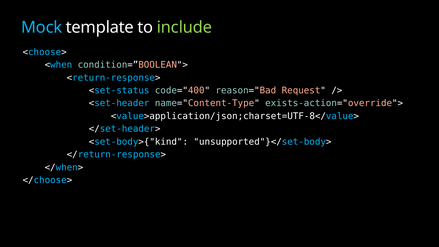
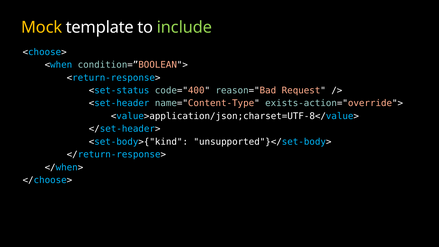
Mock colour: light blue -> yellow
